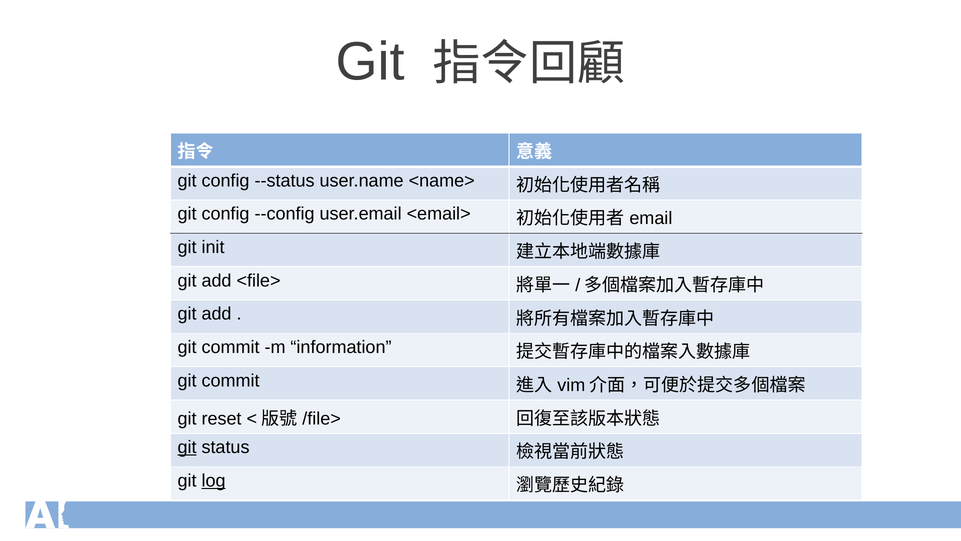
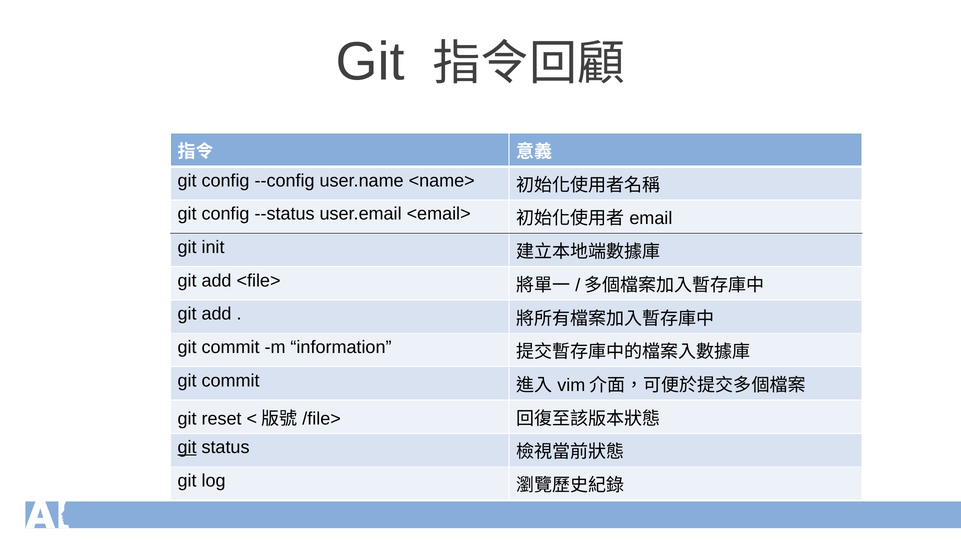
--status: --status -> --config
--config: --config -> --status
log underline: present -> none
